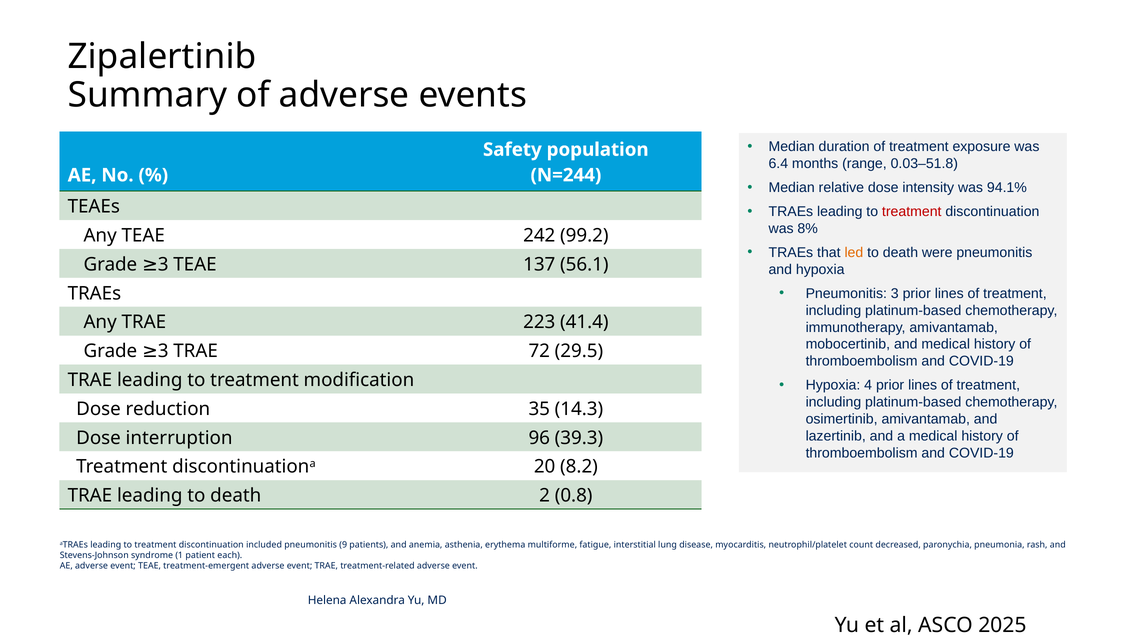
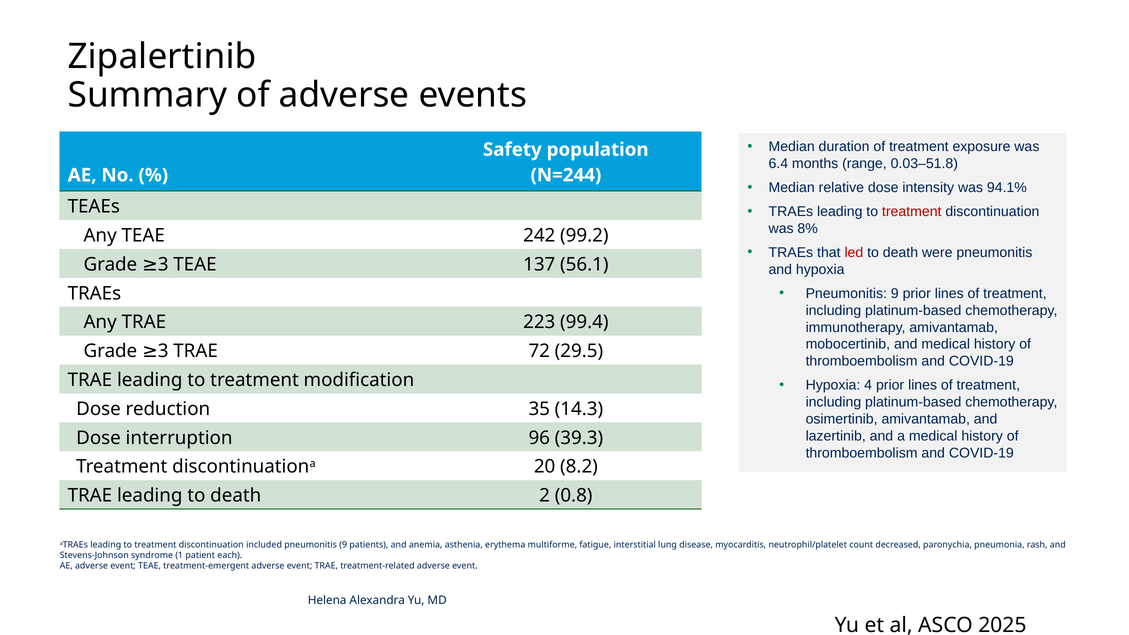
led colour: orange -> red
3 at (895, 294): 3 -> 9
41.4: 41.4 -> 99.4
